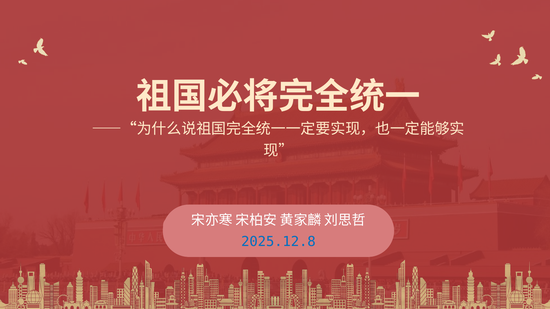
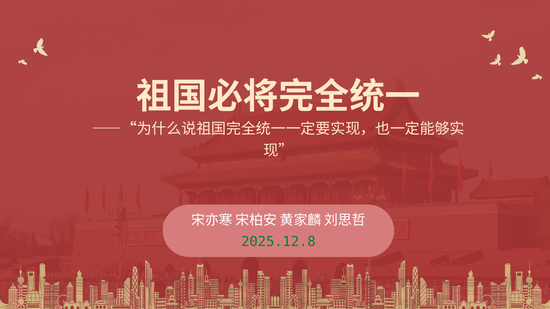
2025.12.8 colour: blue -> green
